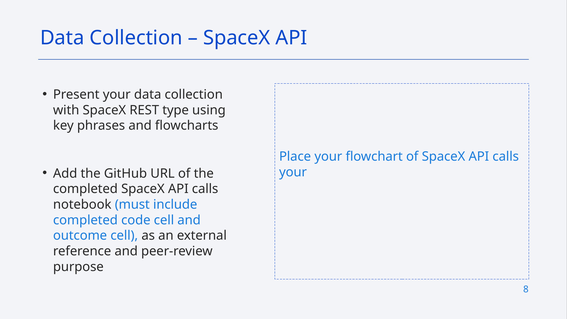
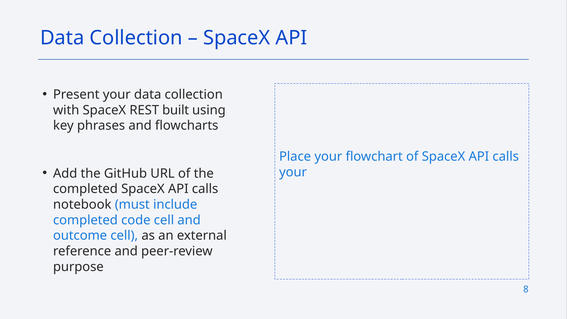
type: type -> built
